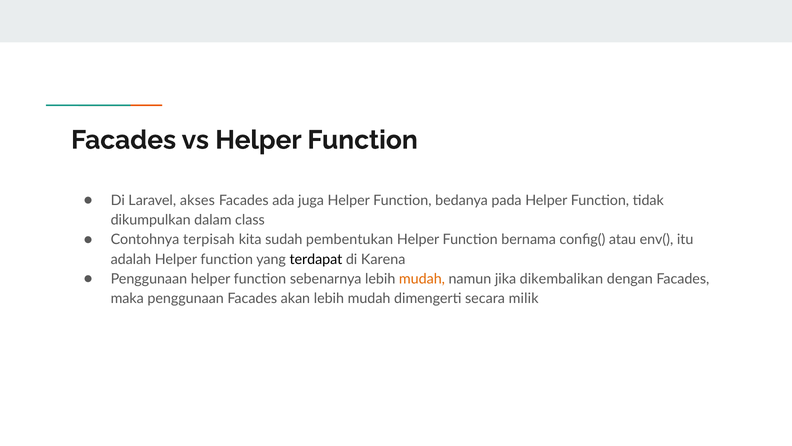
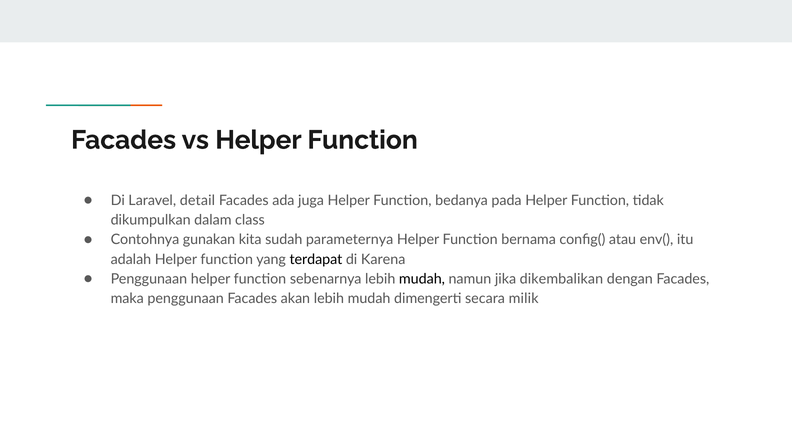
akses: akses -> detail
terpisah: terpisah -> gunakan
pembentukan: pembentukan -> parameternya
mudah at (422, 279) colour: orange -> black
